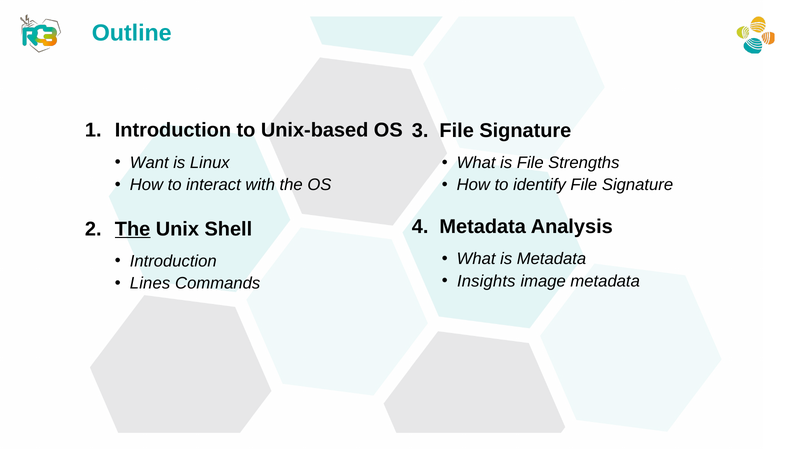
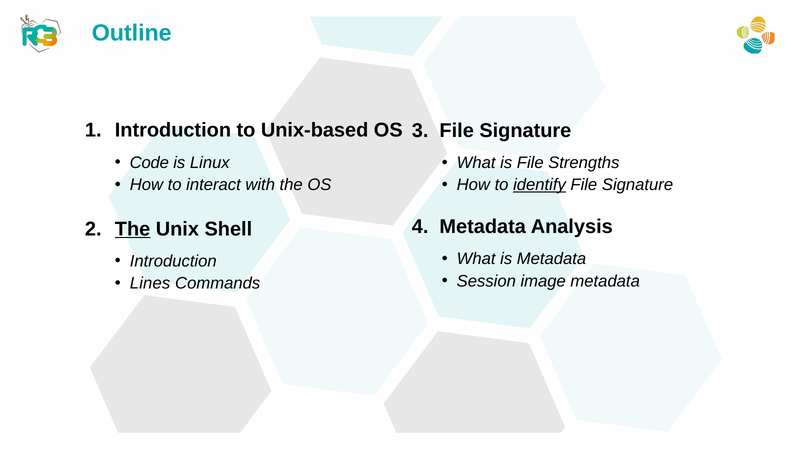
Want: Want -> Code
identify underline: none -> present
Insights: Insights -> Session
